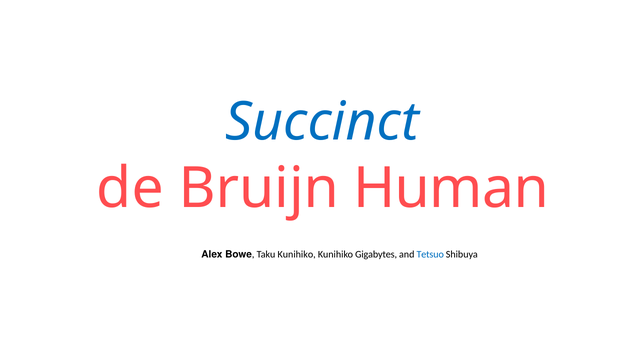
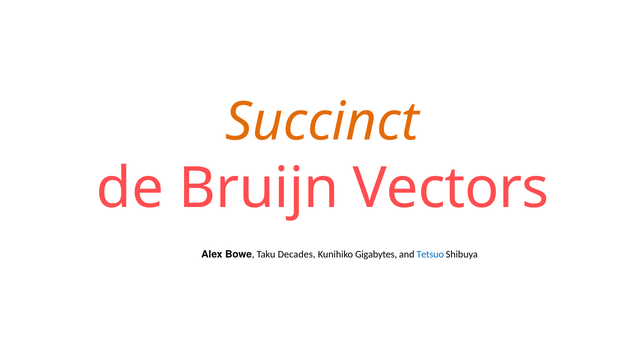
Succinct colour: blue -> orange
Human: Human -> Vectors
Taku Kunihiko: Kunihiko -> Decades
